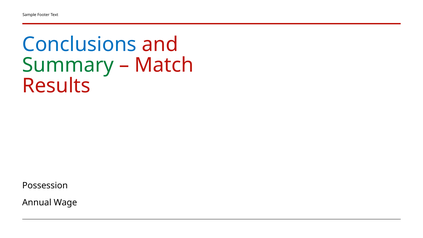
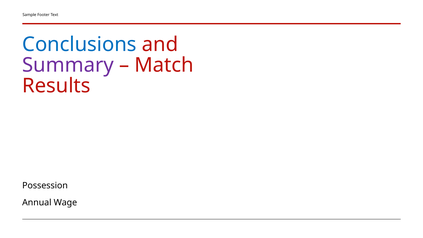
Summary colour: green -> purple
